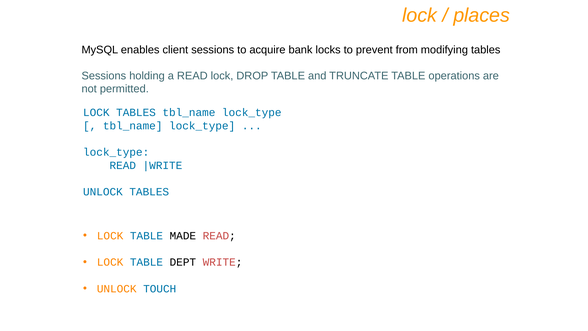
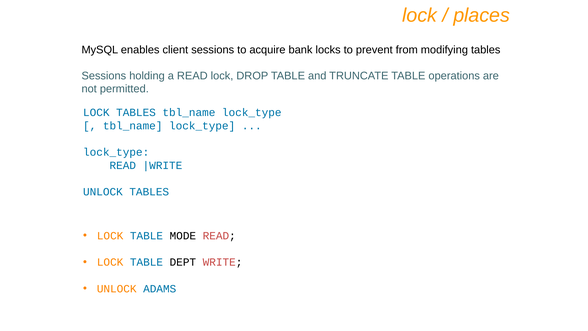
MADE: MADE -> MODE
TOUCH: TOUCH -> ADAMS
